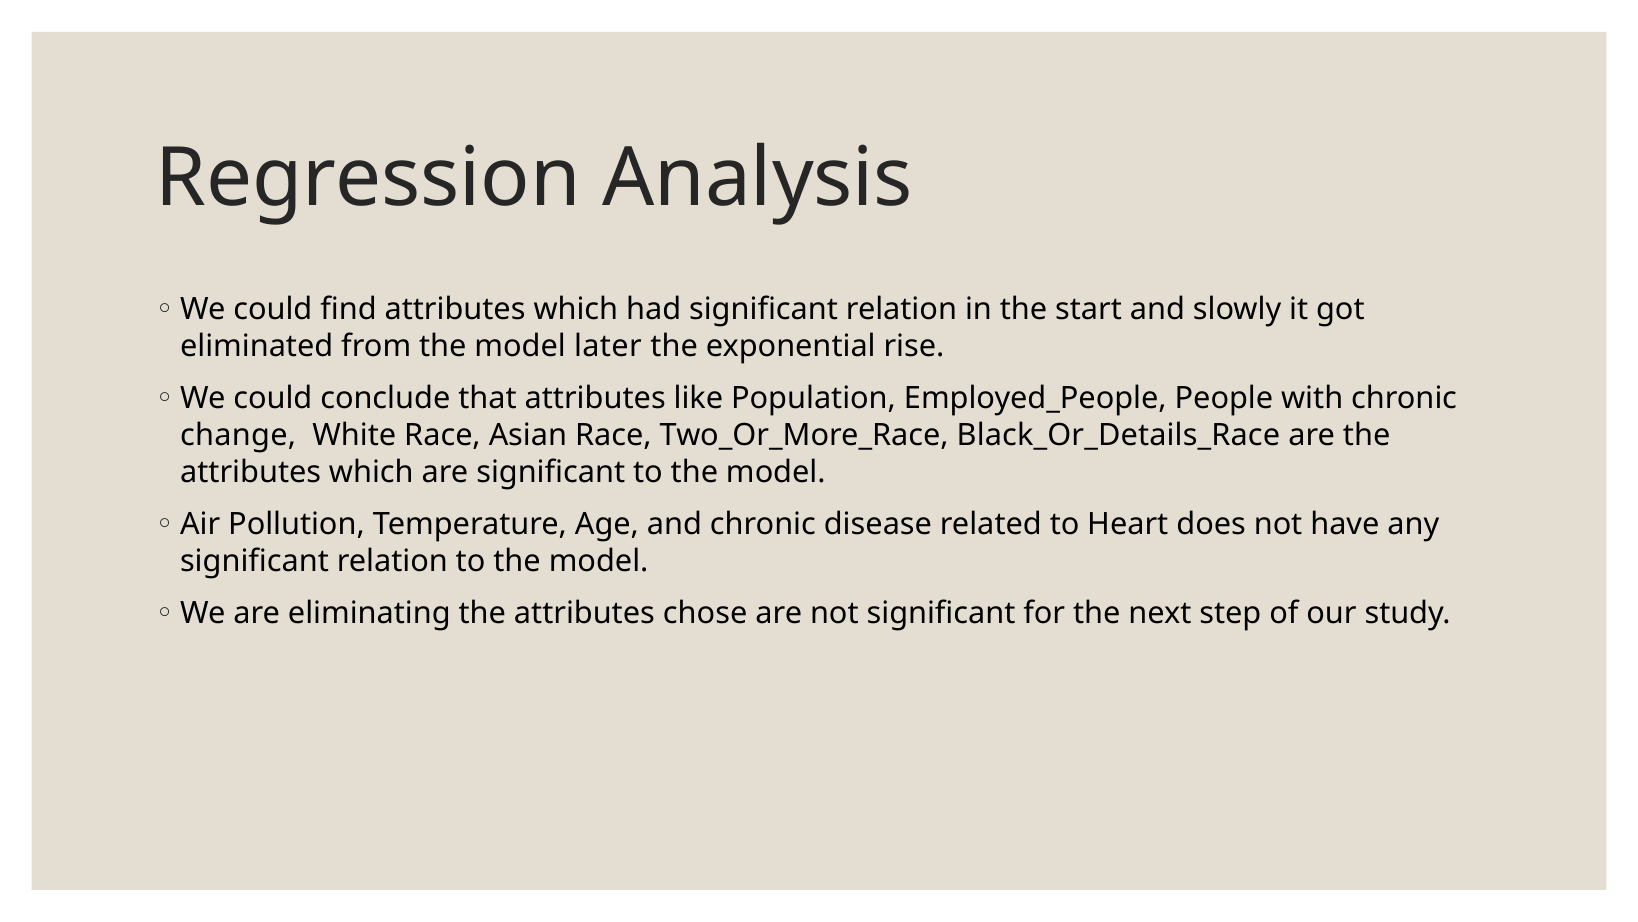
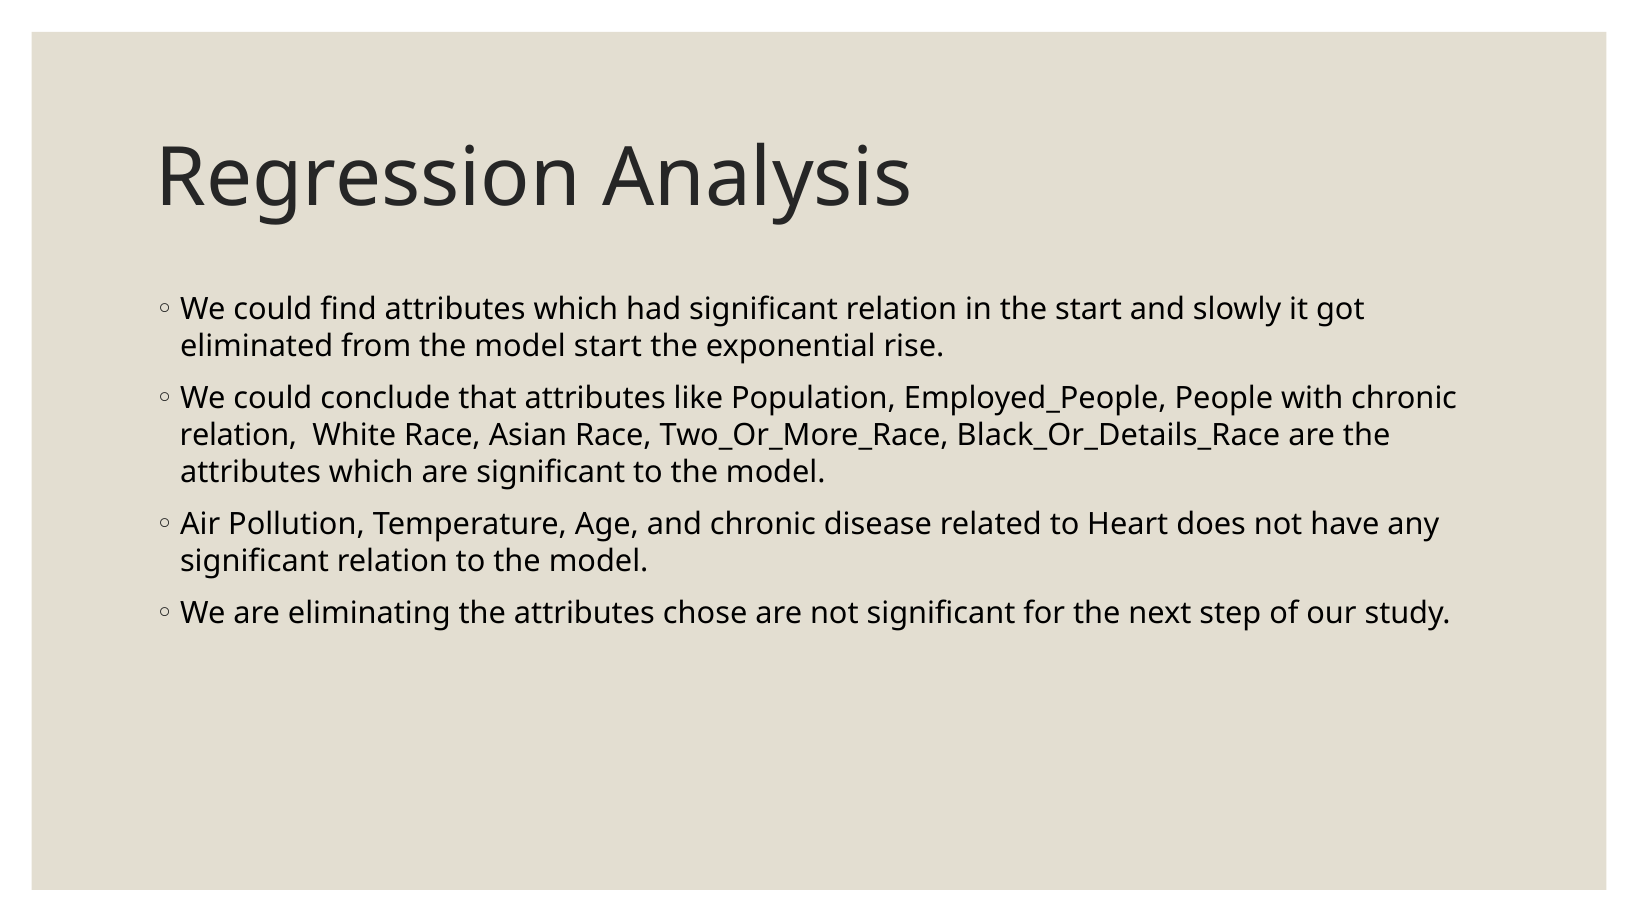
model later: later -> start
change at (238, 435): change -> relation
